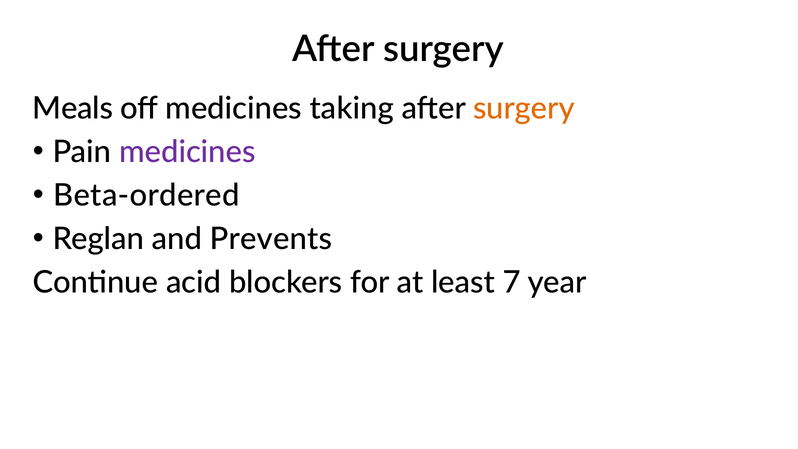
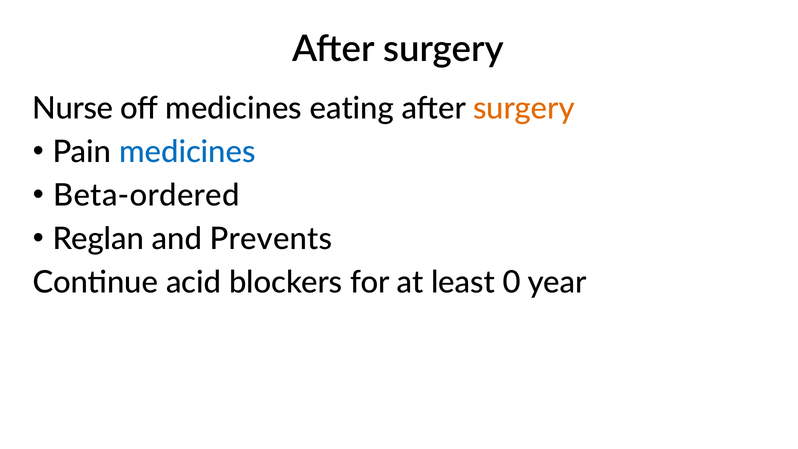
Meals: Meals -> Nurse
taking: taking -> eating
medicines at (187, 152) colour: purple -> blue
7: 7 -> 0
